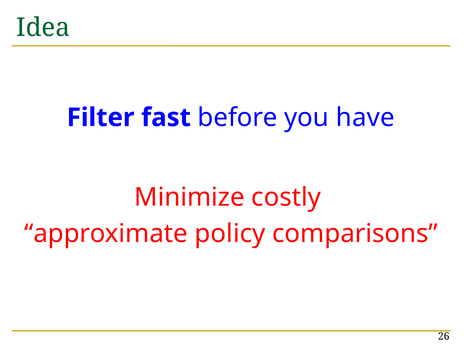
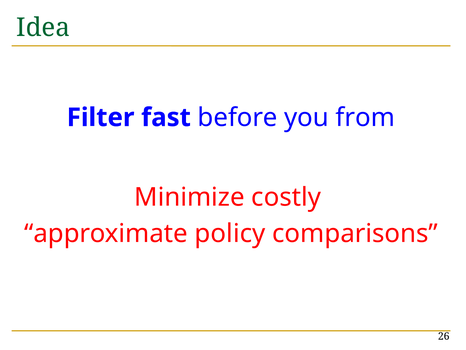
have: have -> from
